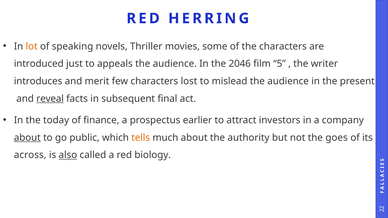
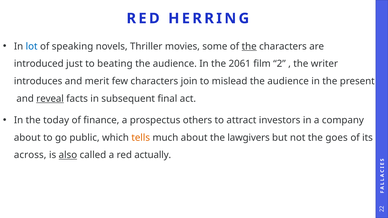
lot colour: orange -> blue
the at (249, 46) underline: none -> present
appeals: appeals -> beating
2046: 2046 -> 2061
film 5: 5 -> 2
lost: lost -> join
earlier: earlier -> others
about at (27, 138) underline: present -> none
authority: authority -> lawgivers
biology: biology -> actually
